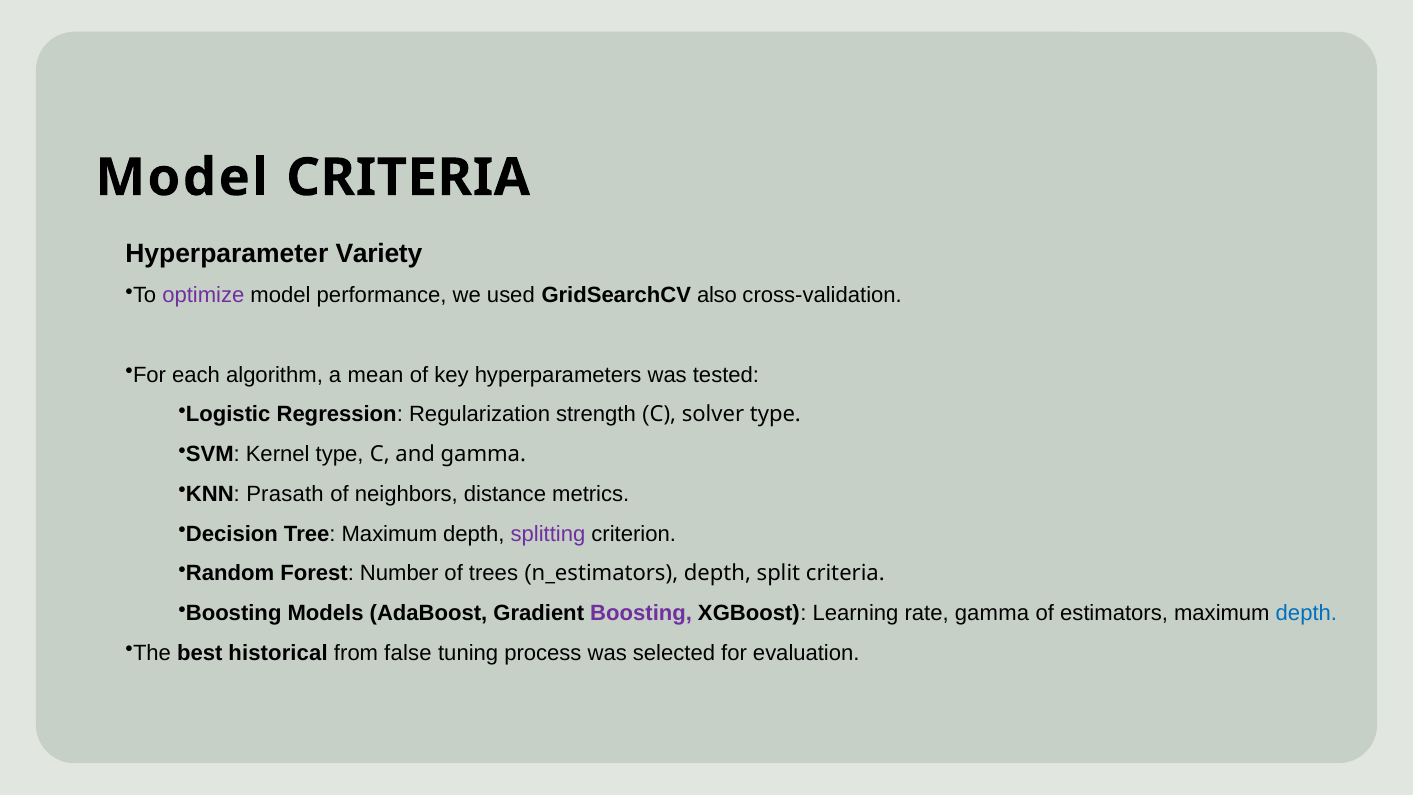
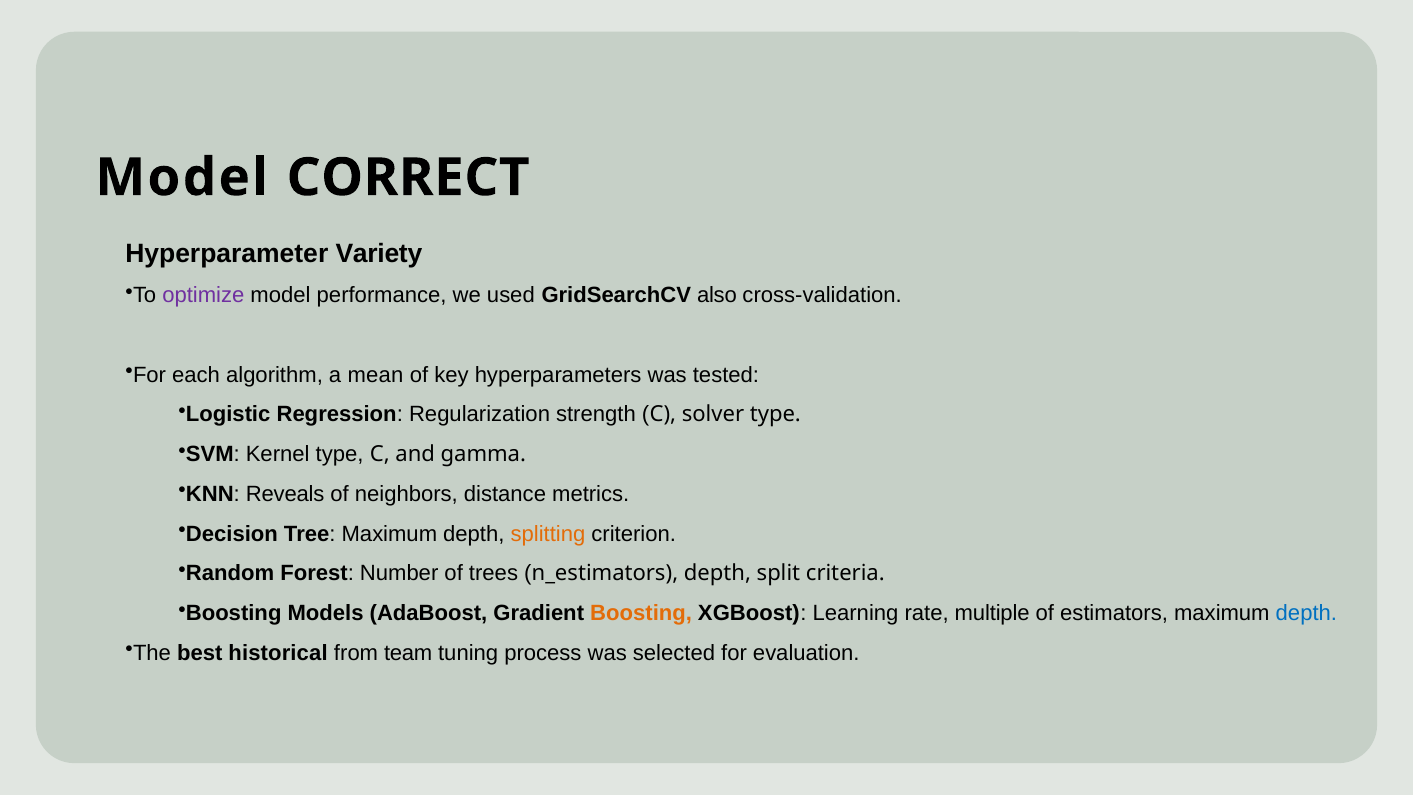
Model CRITERIA: CRITERIA -> CORRECT
Prasath: Prasath -> Reveals
splitting colour: purple -> orange
Boosting at (641, 613) colour: purple -> orange
rate gamma: gamma -> multiple
false: false -> team
